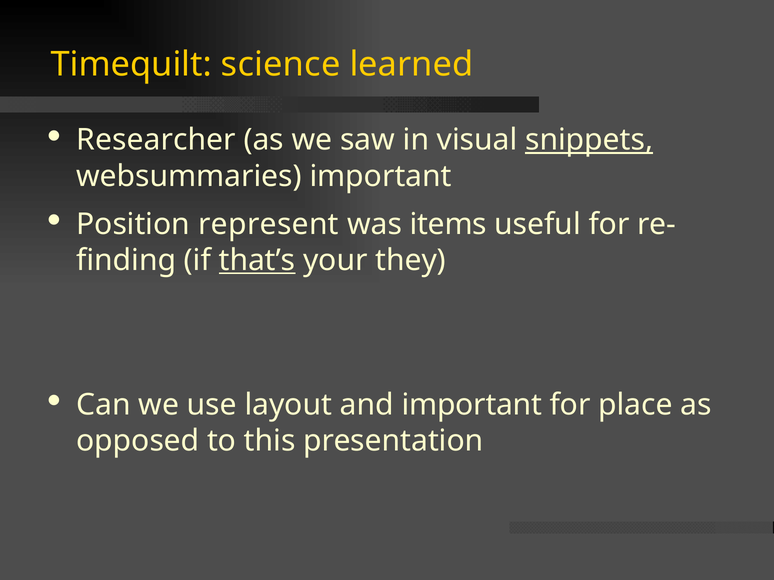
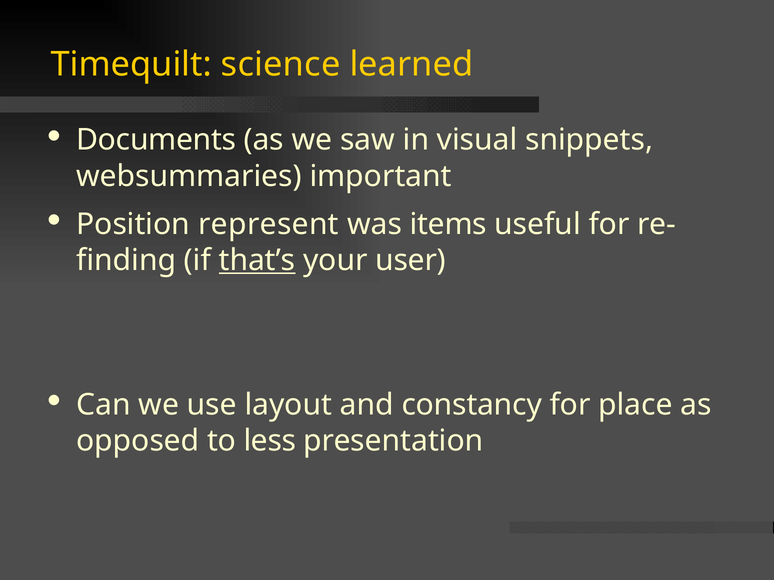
Researcher: Researcher -> Documents
snippets underline: present -> none
they: they -> user
and important: important -> constancy
this: this -> less
